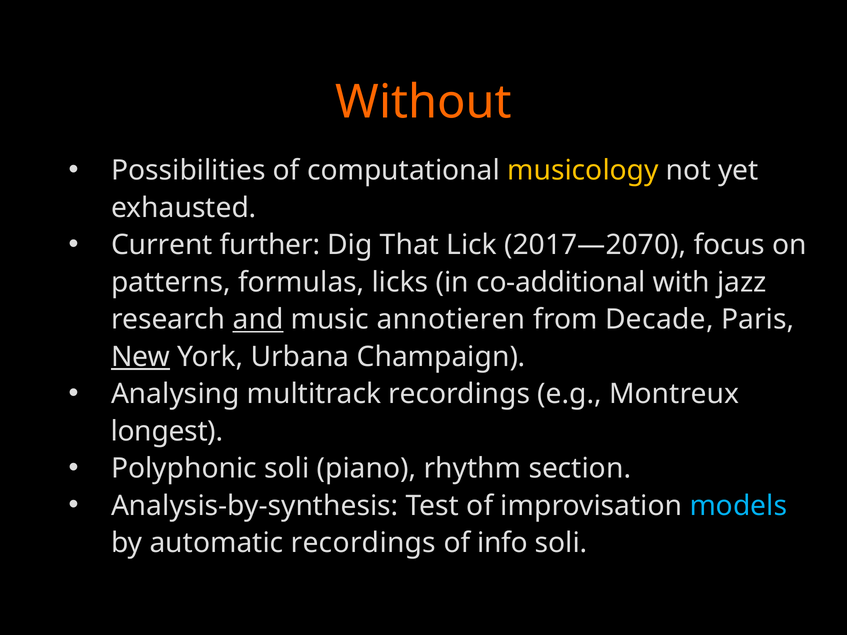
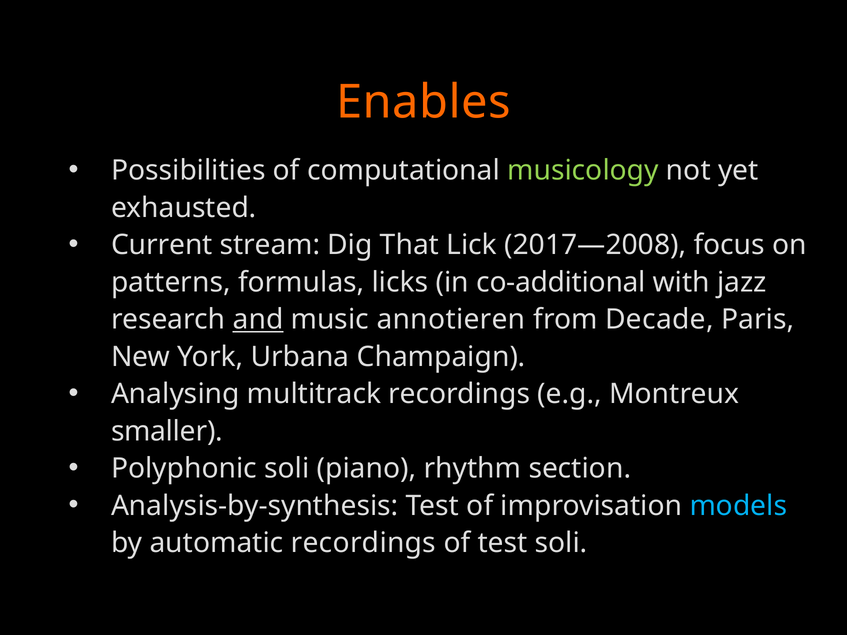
Without: Without -> Enables
musicology colour: yellow -> light green
further: further -> stream
2017—2070: 2017—2070 -> 2017—2008
New underline: present -> none
longest: longest -> smaller
of info: info -> test
